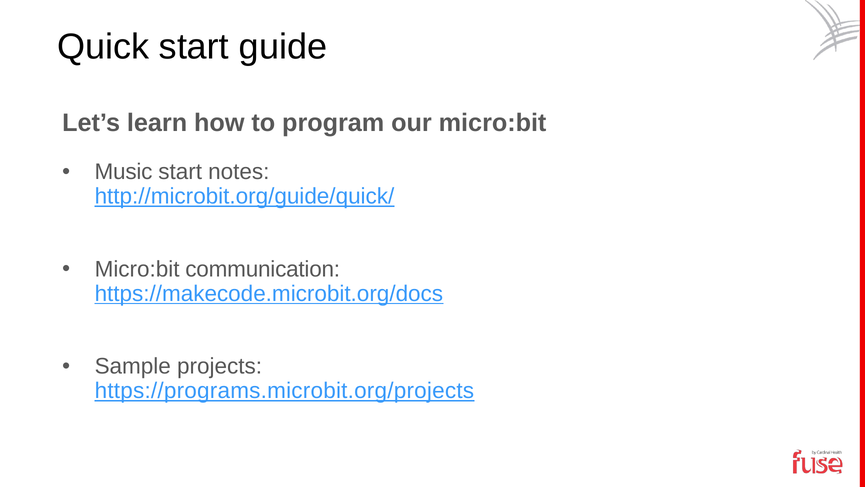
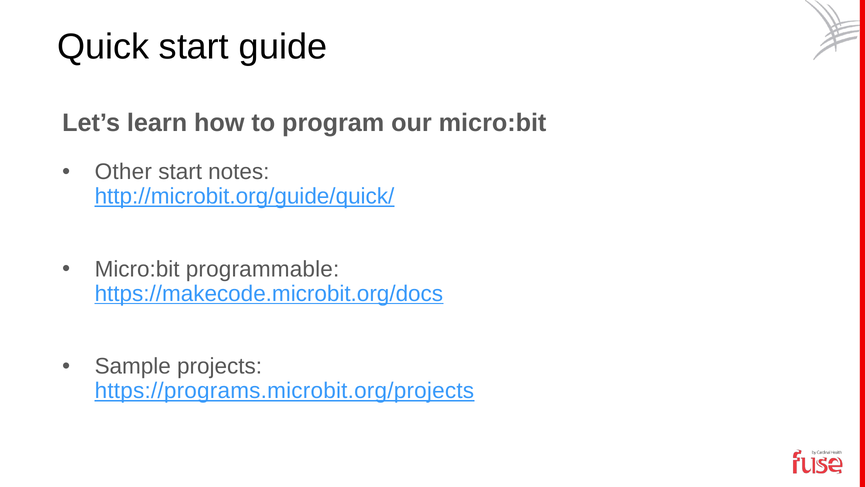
Music: Music -> Other
communication: communication -> programmable
